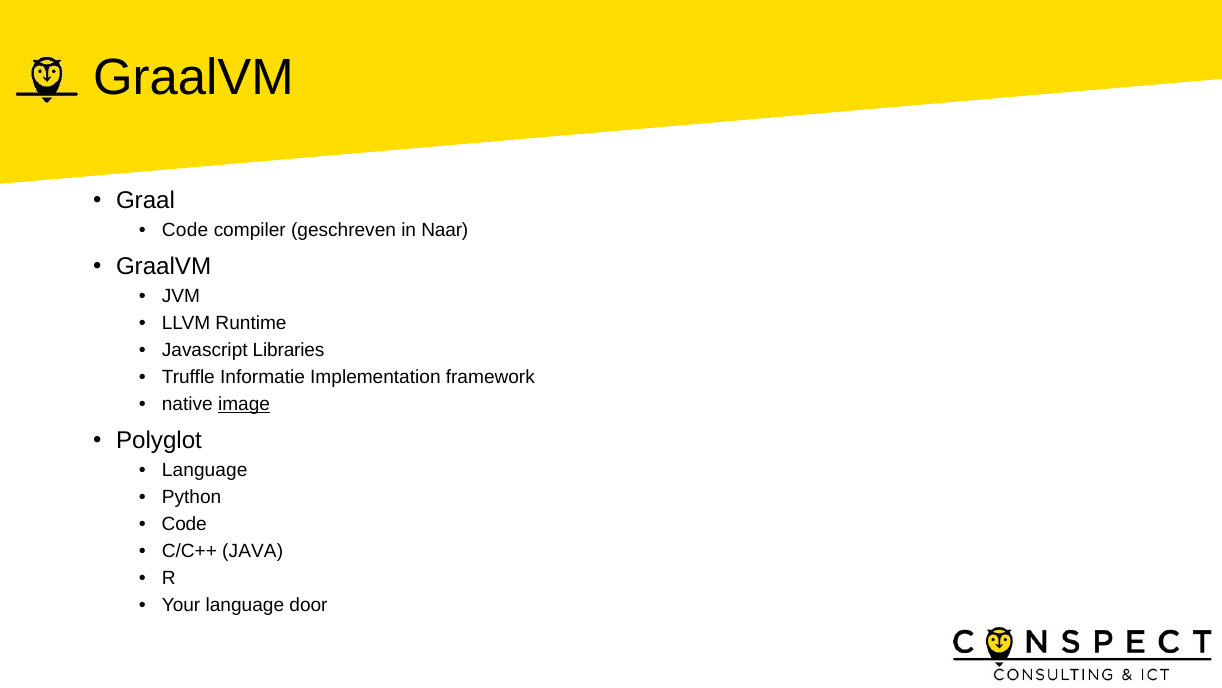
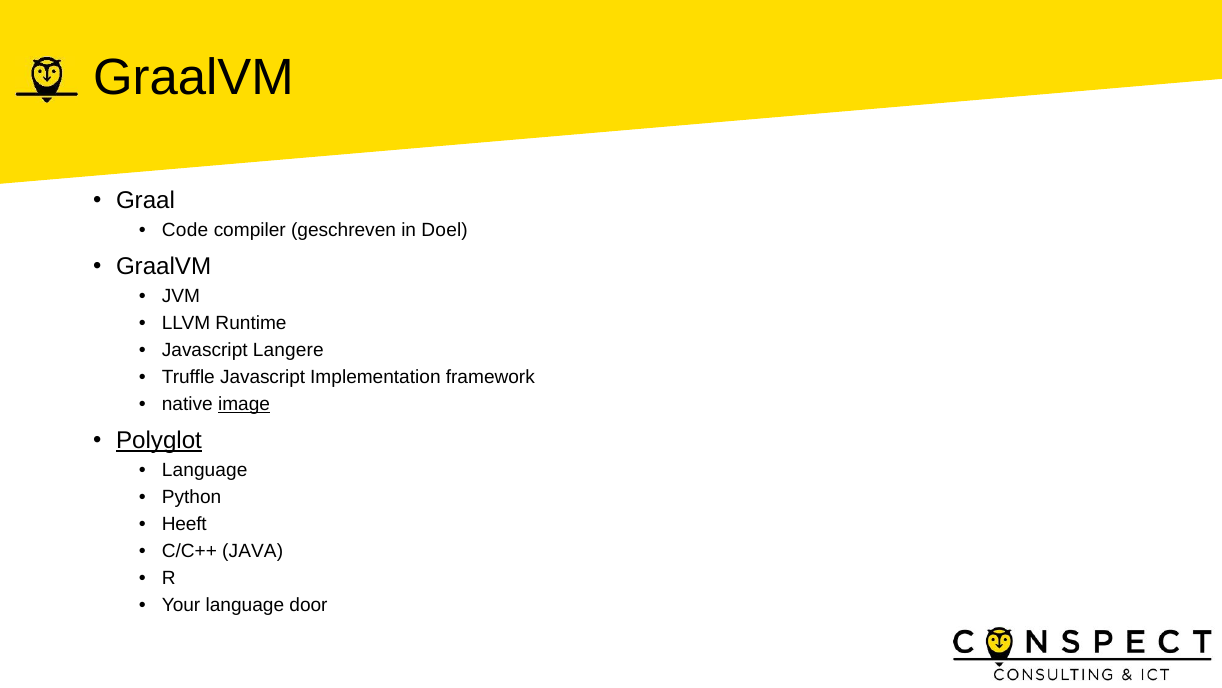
Naar: Naar -> Doel
Libraries: Libraries -> Langere
Truffle Informatie: Informatie -> Javascript
Polyglot underline: none -> present
Code at (184, 524): Code -> Heeft
